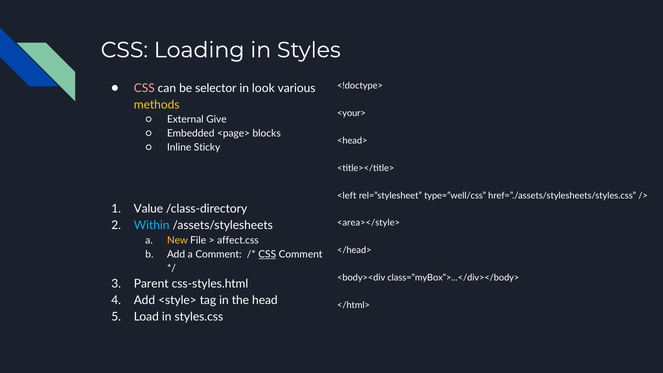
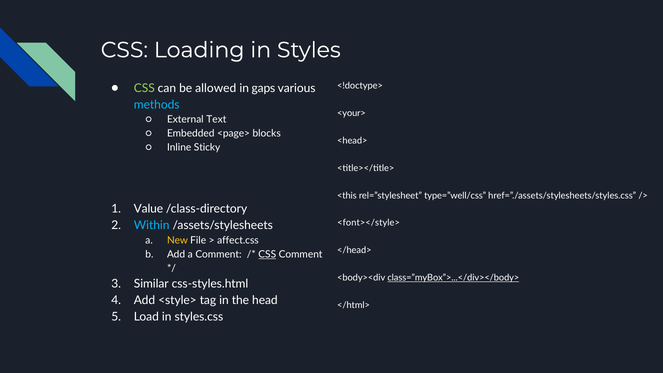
CSS at (144, 88) colour: pink -> light green
selector: selector -> allowed
look: look -> gaps
methods colour: yellow -> light blue
Give: Give -> Text
<left: <left -> <this
<area></style>: <area></style> -> <font></style>
class=”myBox”>...</div></body> underline: none -> present
Parent: Parent -> Similar
